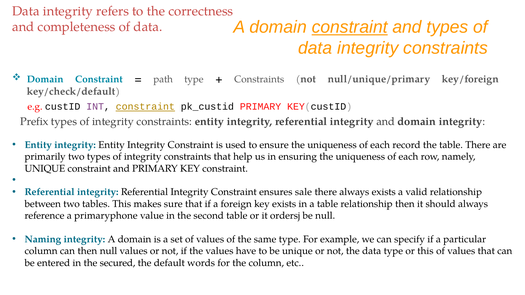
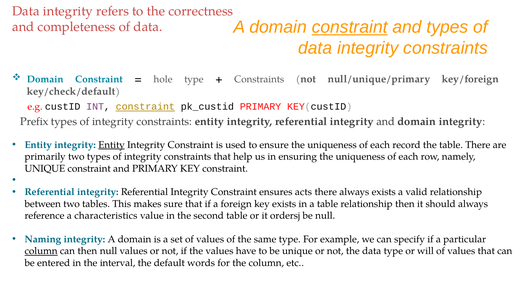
path: path -> hole
Entity at (112, 145) underline: none -> present
sale: sale -> acts
primaryphone: primaryphone -> characteristics
column at (41, 251) underline: none -> present
or this: this -> will
secured: secured -> interval
